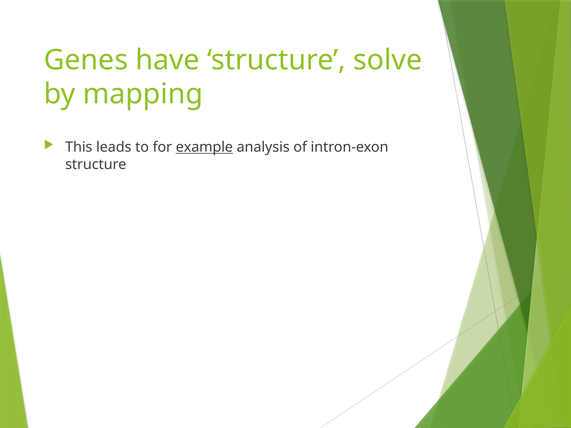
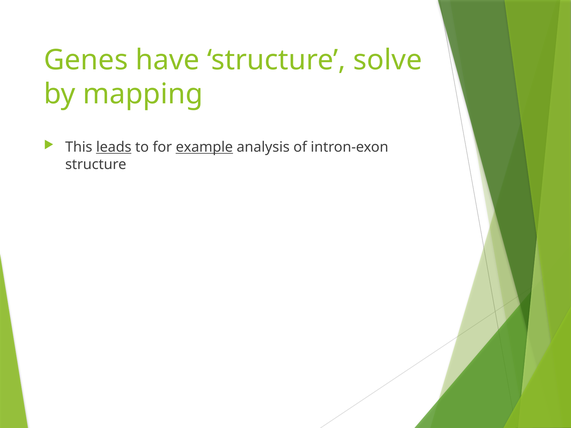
leads underline: none -> present
